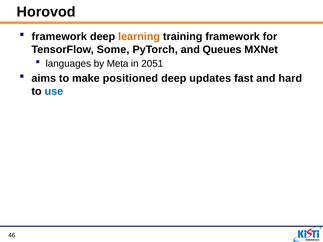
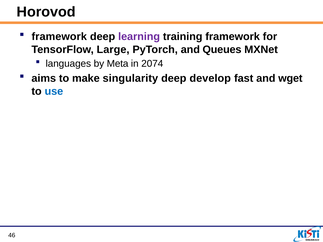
learning colour: orange -> purple
Some: Some -> Large
2051: 2051 -> 2074
positioned: positioned -> singularity
updates: updates -> develop
hard: hard -> wget
